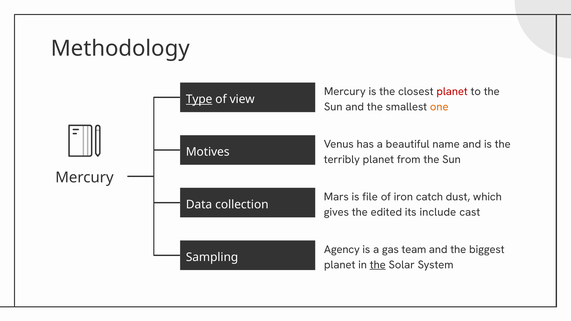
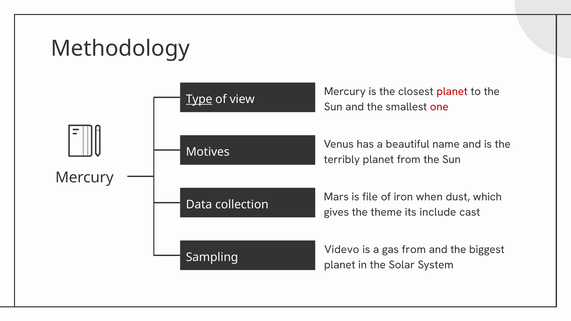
one colour: orange -> red
catch: catch -> when
edited: edited -> theme
Agency: Agency -> Videvo
gas team: team -> from
the at (378, 265) underline: present -> none
